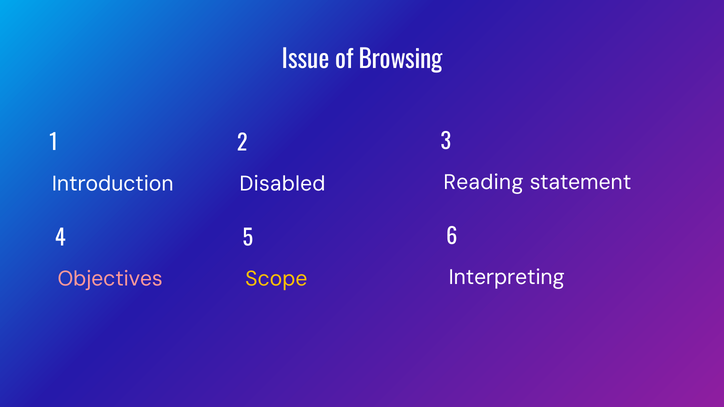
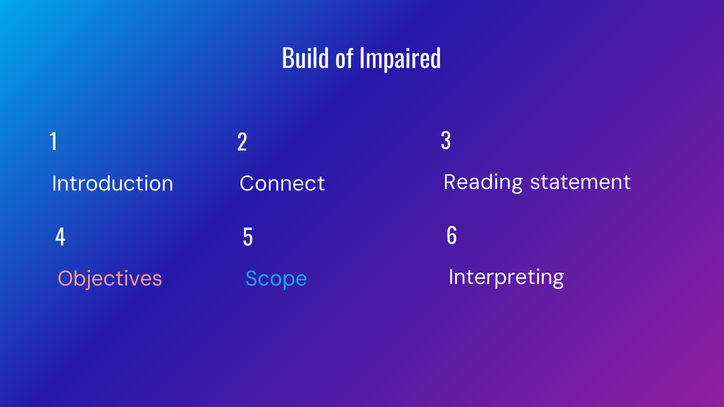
Issue: Issue -> Build
Browsing: Browsing -> Impaired
Disabled: Disabled -> Connect
Scope colour: yellow -> light blue
